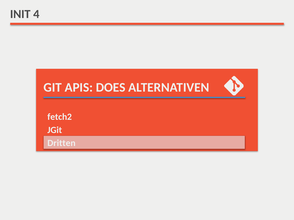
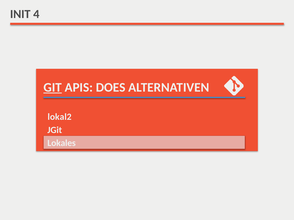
GIT underline: none -> present
fetch2: fetch2 -> lokal2
Dritten: Dritten -> Lokales
